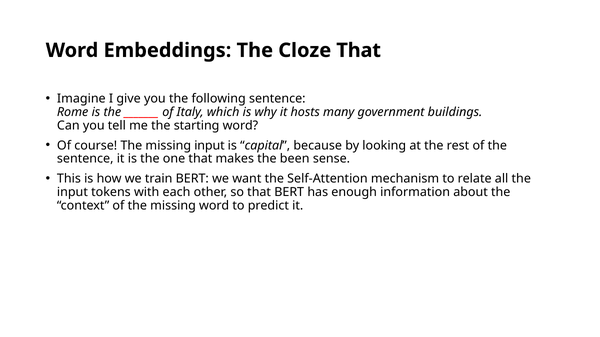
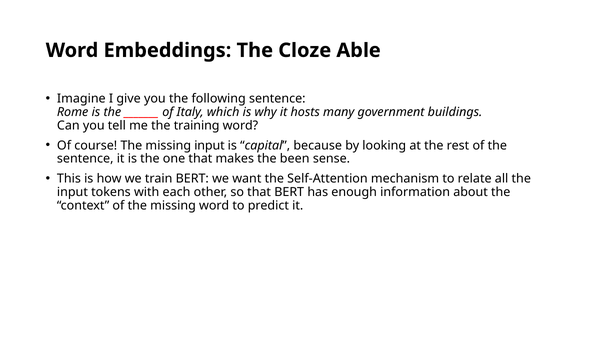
Cloze That: That -> Able
starting: starting -> training
